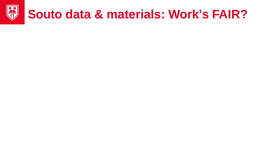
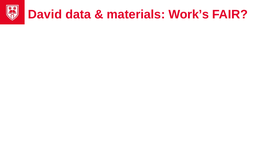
Souto: Souto -> David
